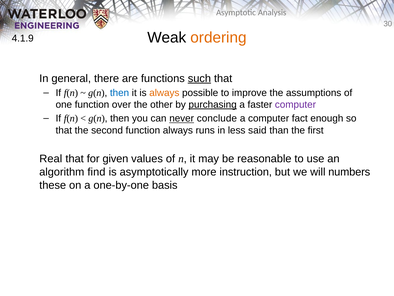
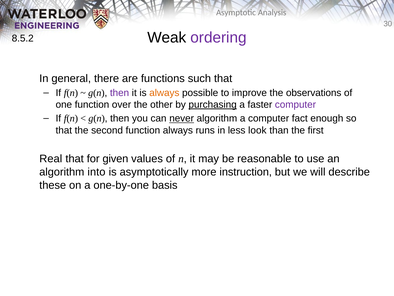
ordering colour: orange -> purple
4.1.9: 4.1.9 -> 8.5.2
such underline: present -> none
then at (120, 93) colour: blue -> purple
assumptions: assumptions -> observations
never conclude: conclude -> algorithm
said: said -> look
find: find -> into
numbers: numbers -> describe
